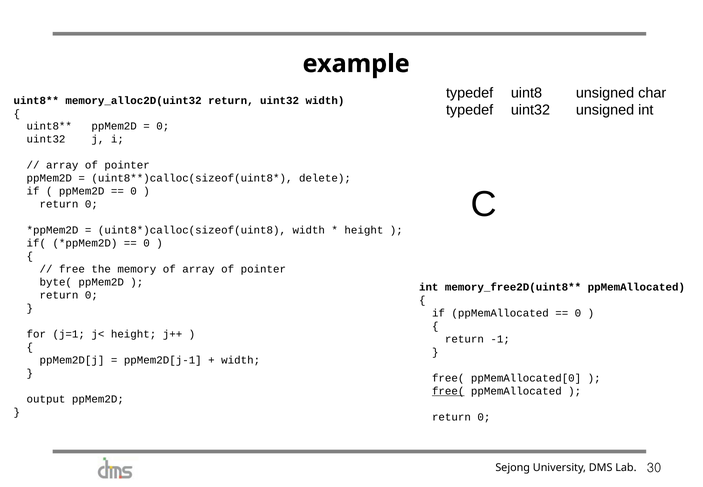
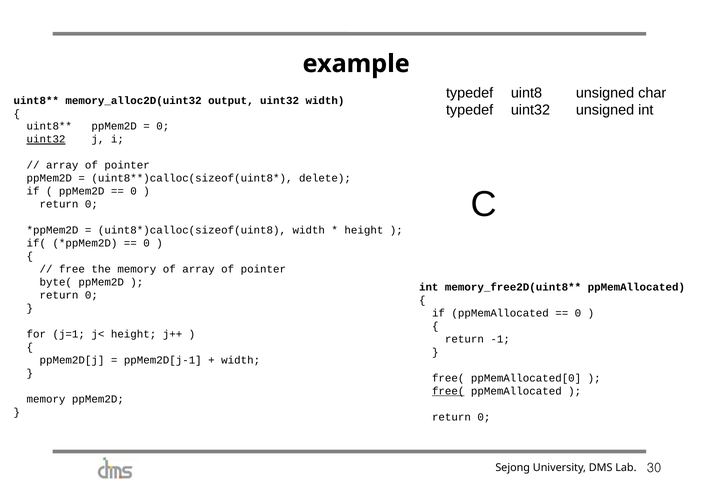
memory_alloc2D(uint32 return: return -> output
uint32 at (46, 139) underline: none -> present
output at (46, 399): output -> memory
